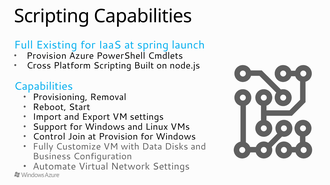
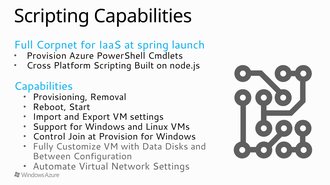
Existing: Existing -> Corpnet
Business: Business -> Between
